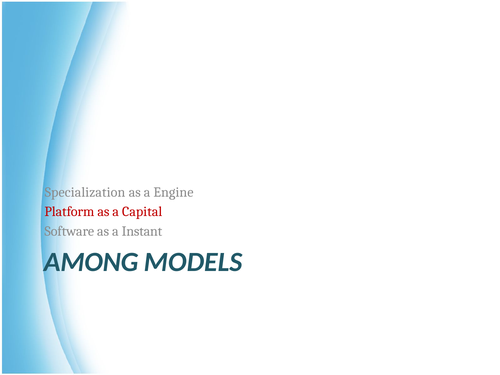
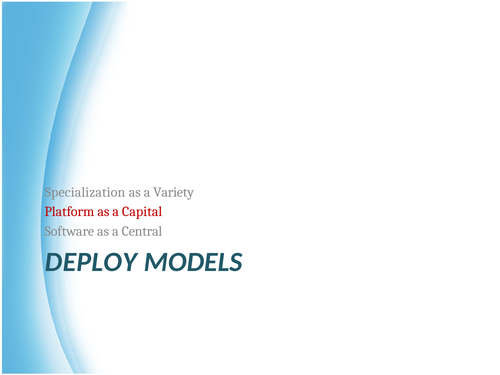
Engine: Engine -> Variety
Instant: Instant -> Central
AMONG: AMONG -> DEPLOY
